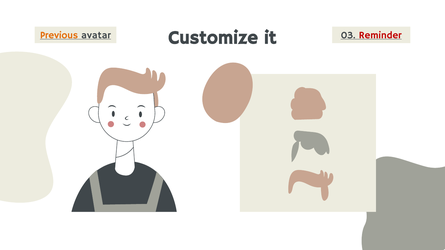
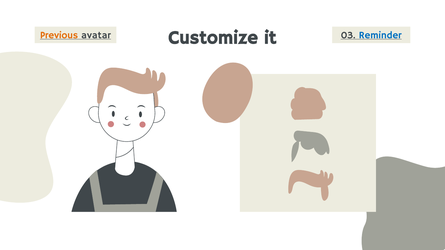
Reminder colour: red -> blue
